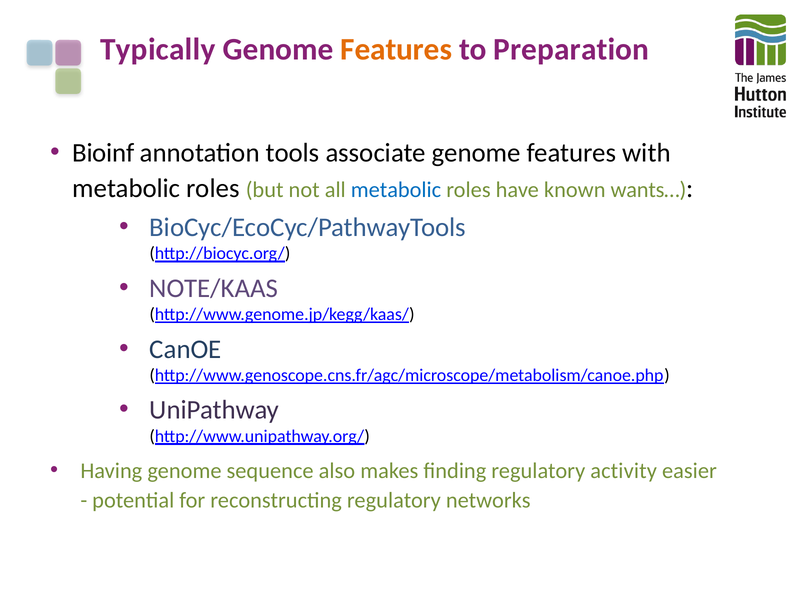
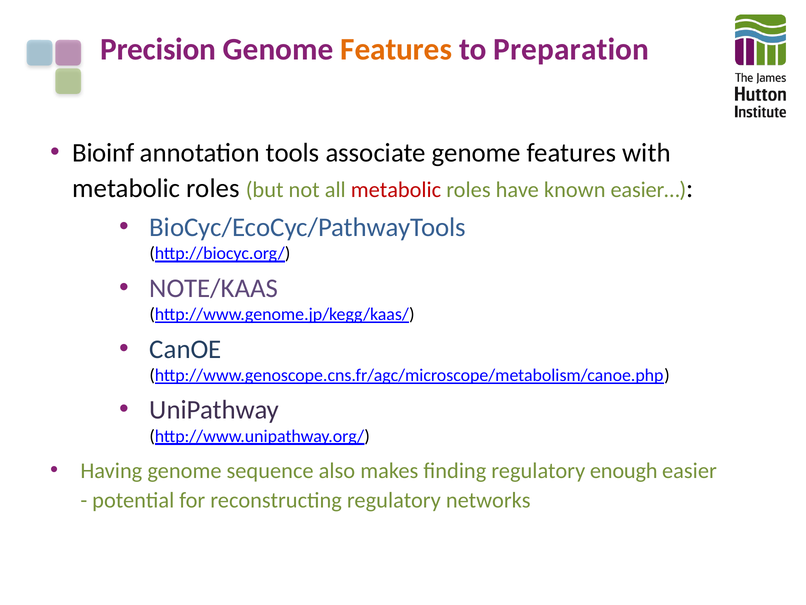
Typically: Typically -> Precision
metabolic at (396, 190) colour: blue -> red
wants…: wants… -> easier…
activity: activity -> enough
